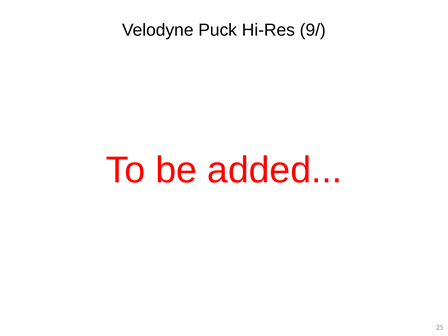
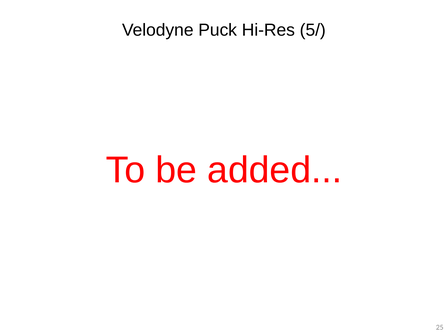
9/: 9/ -> 5/
